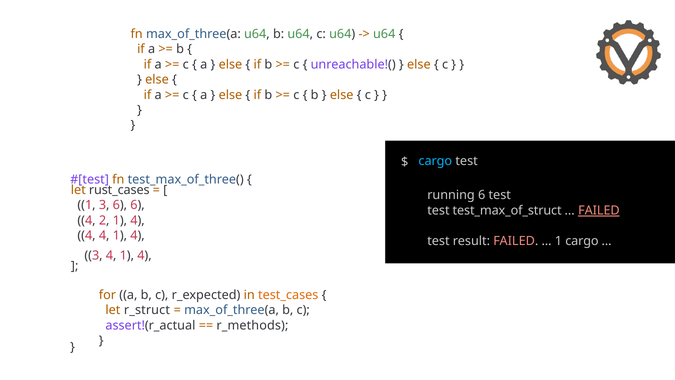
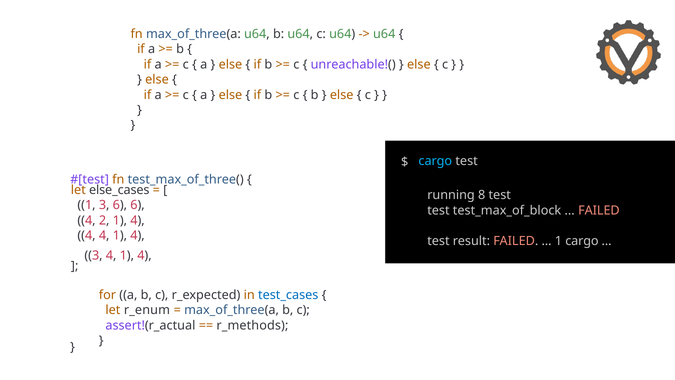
rust_cases: rust_cases -> else_cases
running 6: 6 -> 8
test_max_of_struct: test_max_of_struct -> test_max_of_block
FAILED at (599, 210) underline: present -> none
test_cases colour: orange -> blue
r_struct: r_struct -> r_enum
